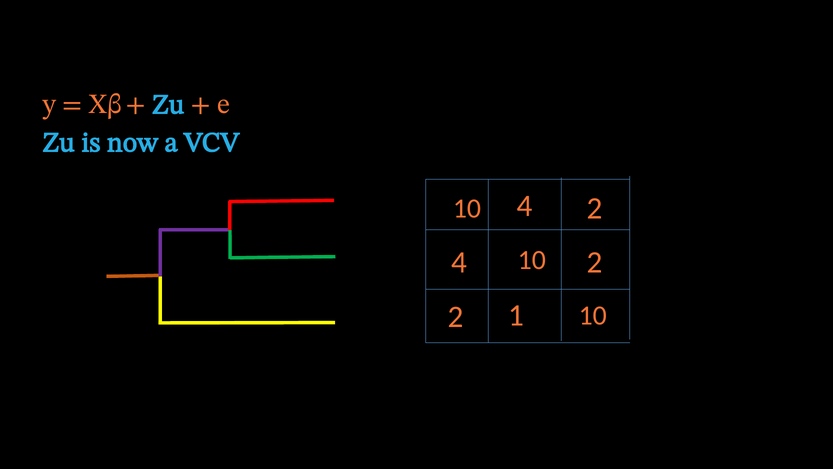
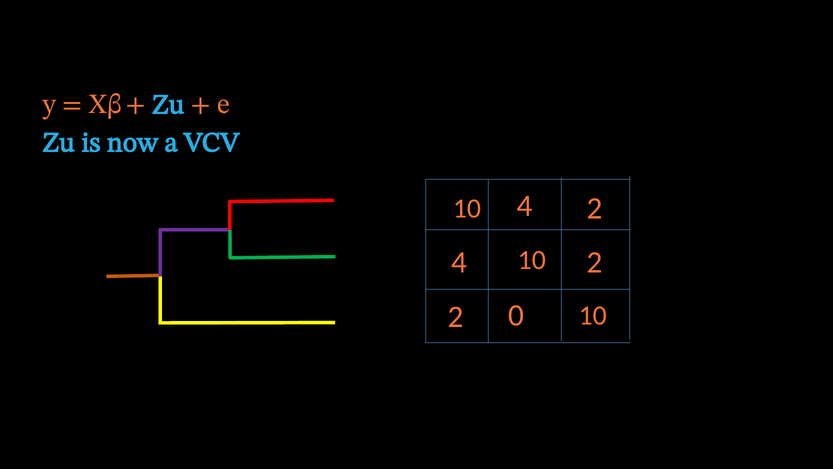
1: 1 -> 0
